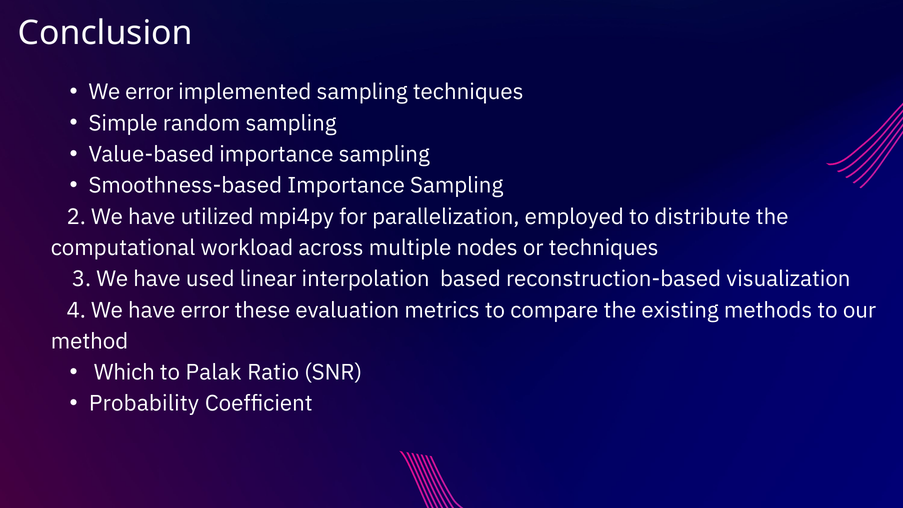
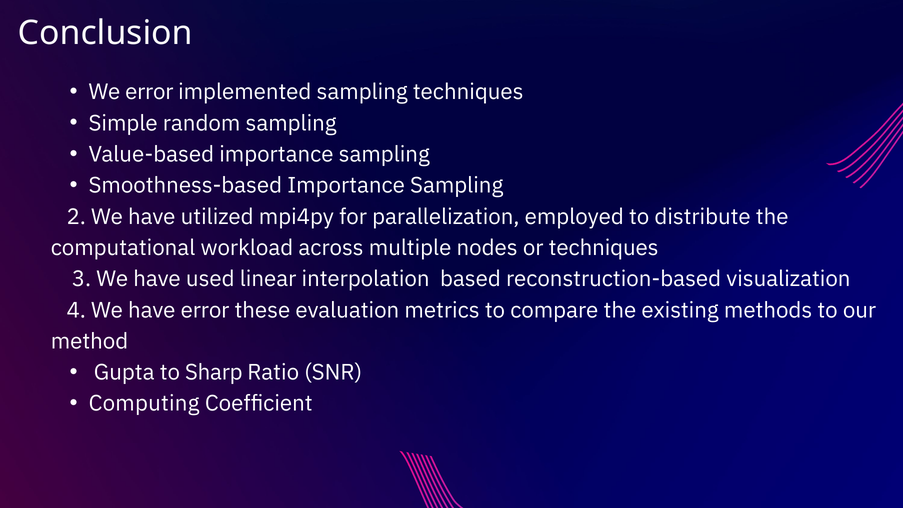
Which: Which -> Gupta
Palak: Palak -> Sharp
Probability: Probability -> Computing
